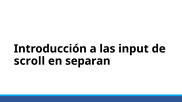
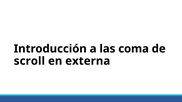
input: input -> coma
separan: separan -> externa
